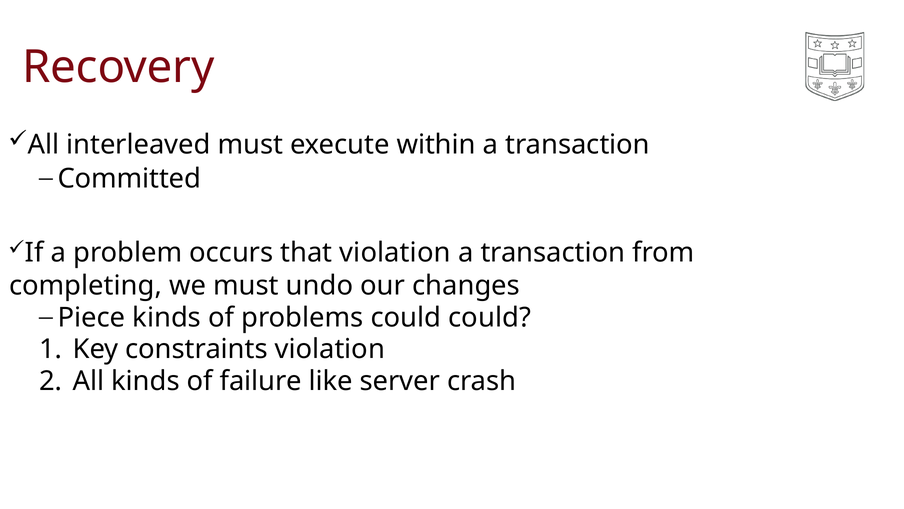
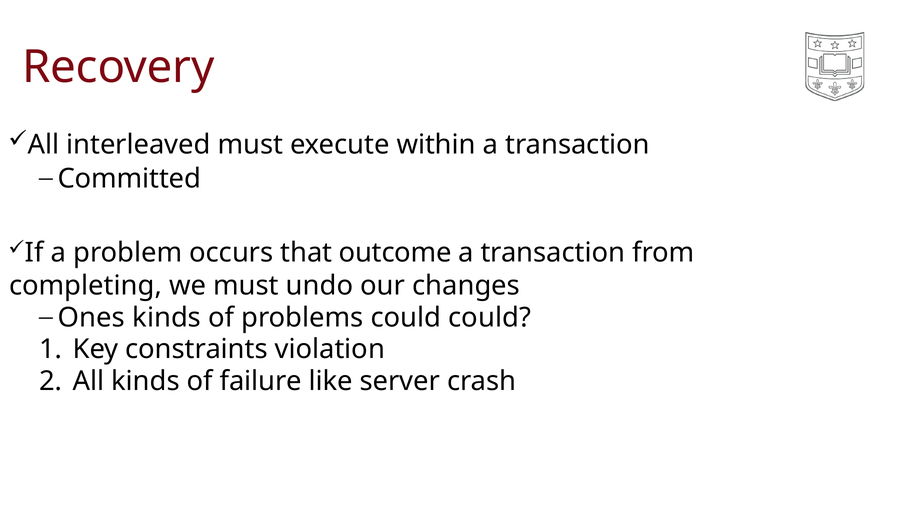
that violation: violation -> outcome
Piece: Piece -> Ones
